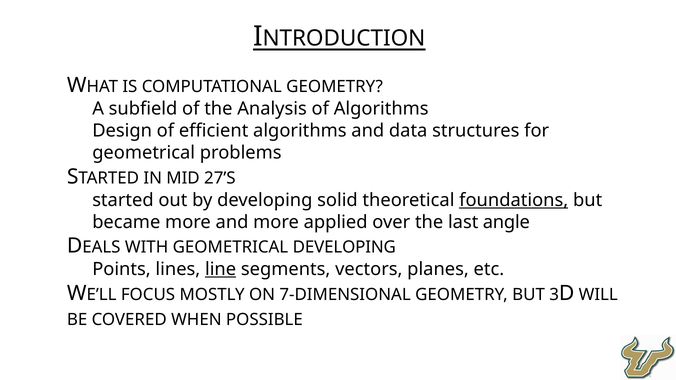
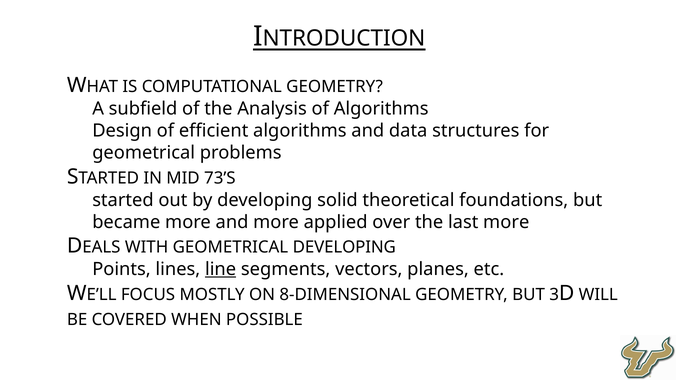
27’S: 27’S -> 73’S
foundations underline: present -> none
last angle: angle -> more
7-DIMENSIONAL: 7-DIMENSIONAL -> 8-DIMENSIONAL
